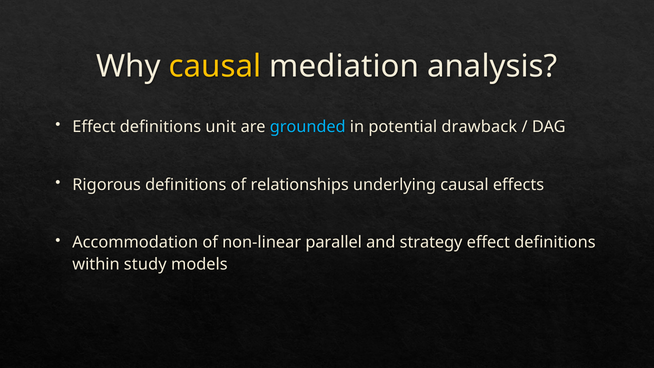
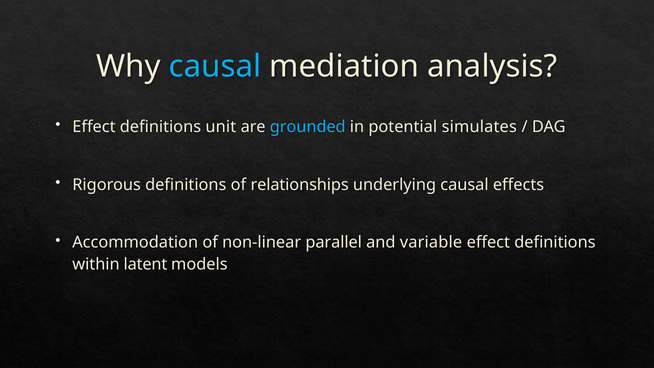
causal at (215, 66) colour: yellow -> light blue
drawback: drawback -> simulates
strategy: strategy -> variable
study: study -> latent
